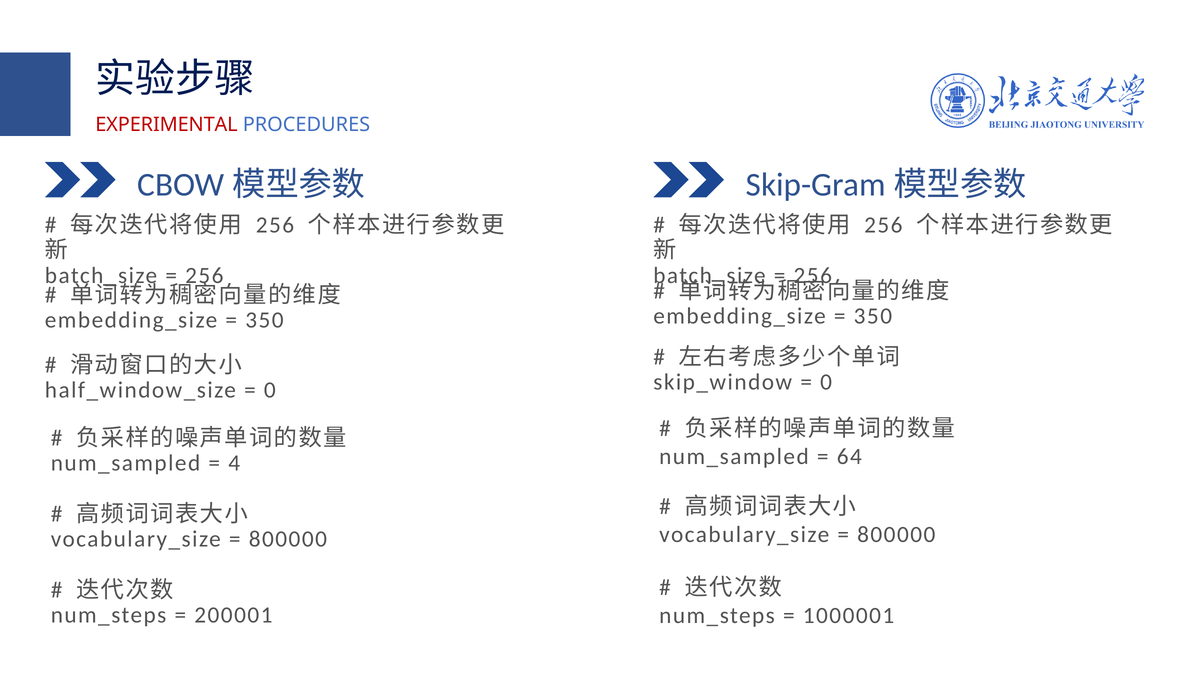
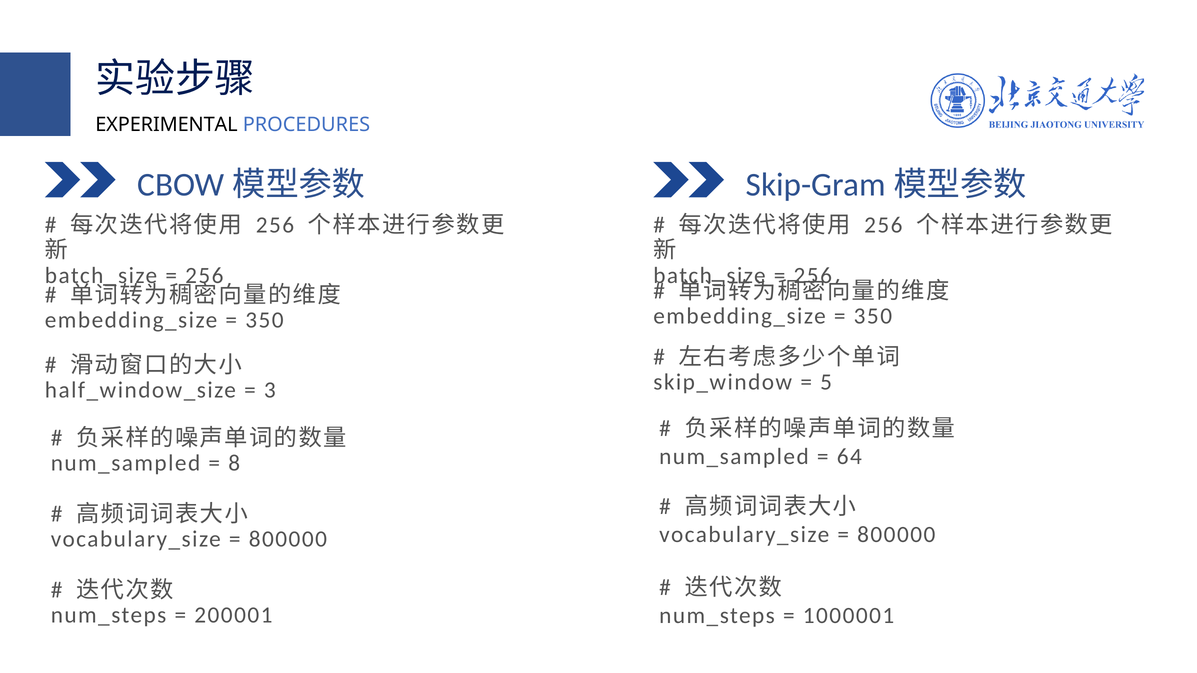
EXPERIMENTAL colour: red -> black
0 at (826, 382): 0 -> 5
0 at (270, 390): 0 -> 3
4: 4 -> 8
